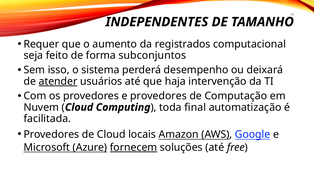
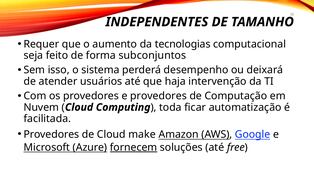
registrados: registrados -> tecnologias
atender underline: present -> none
final: final -> ficar
locais: locais -> make
